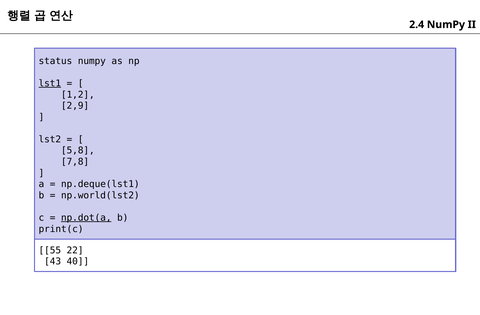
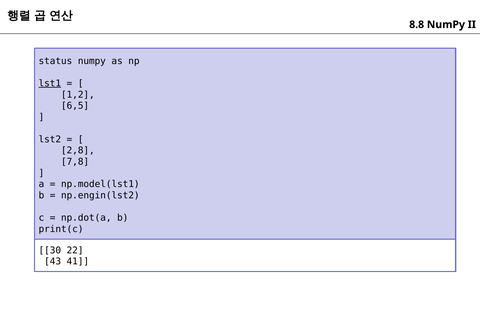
2.4: 2.4 -> 8.8
2,9: 2,9 -> 6,5
5,8: 5,8 -> 2,8
np.deque(lst1: np.deque(lst1 -> np.model(lst1
np.world(lst2: np.world(lst2 -> np.engin(lst2
np.dot(a underline: present -> none
55: 55 -> 30
40: 40 -> 41
